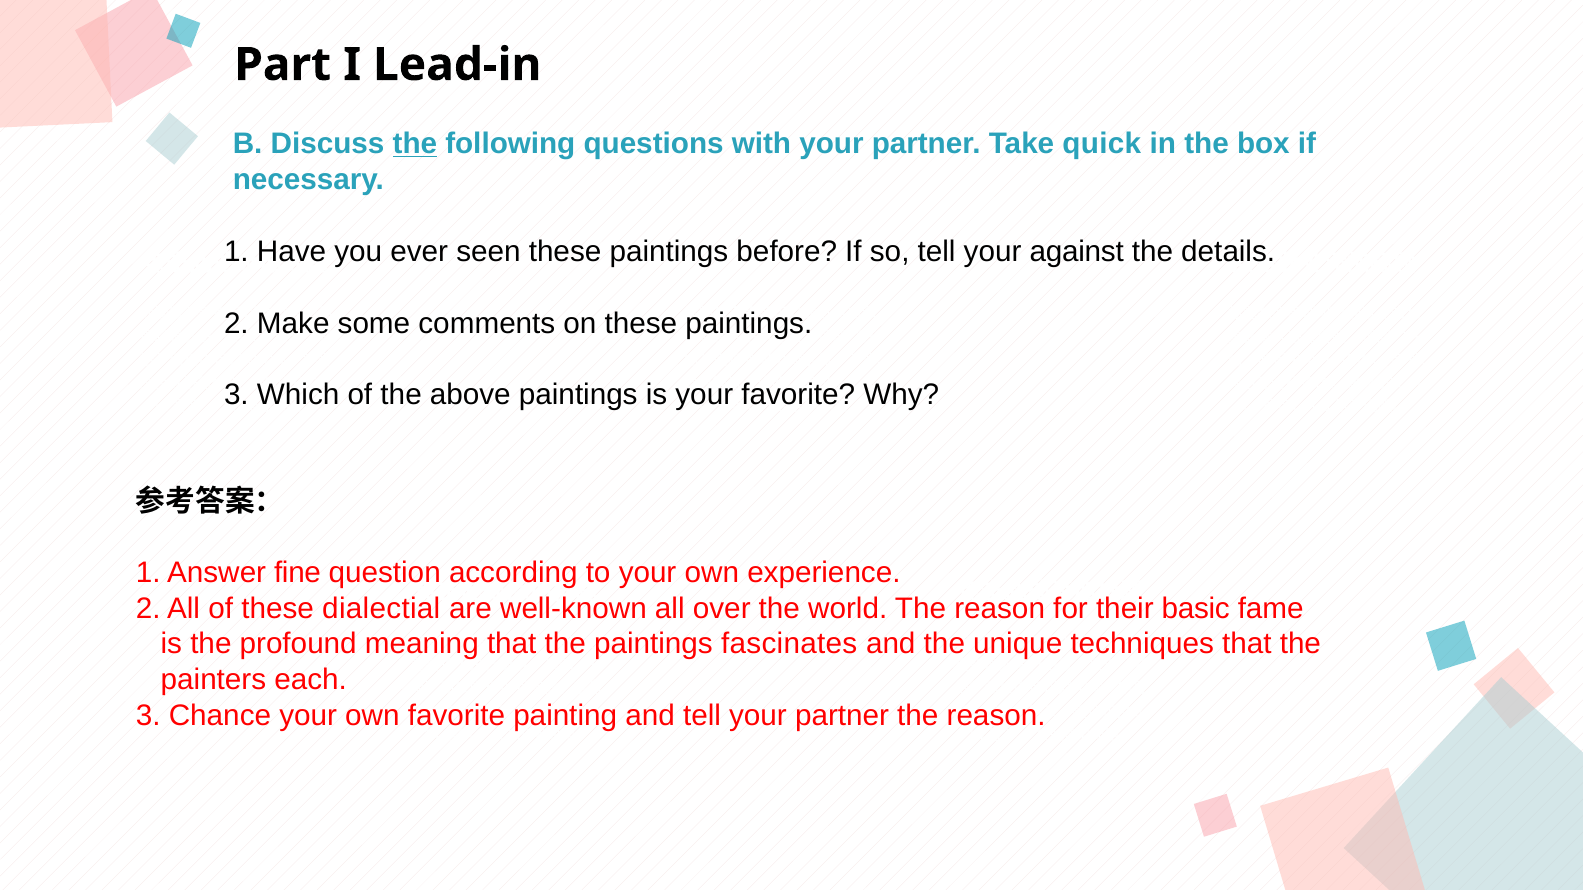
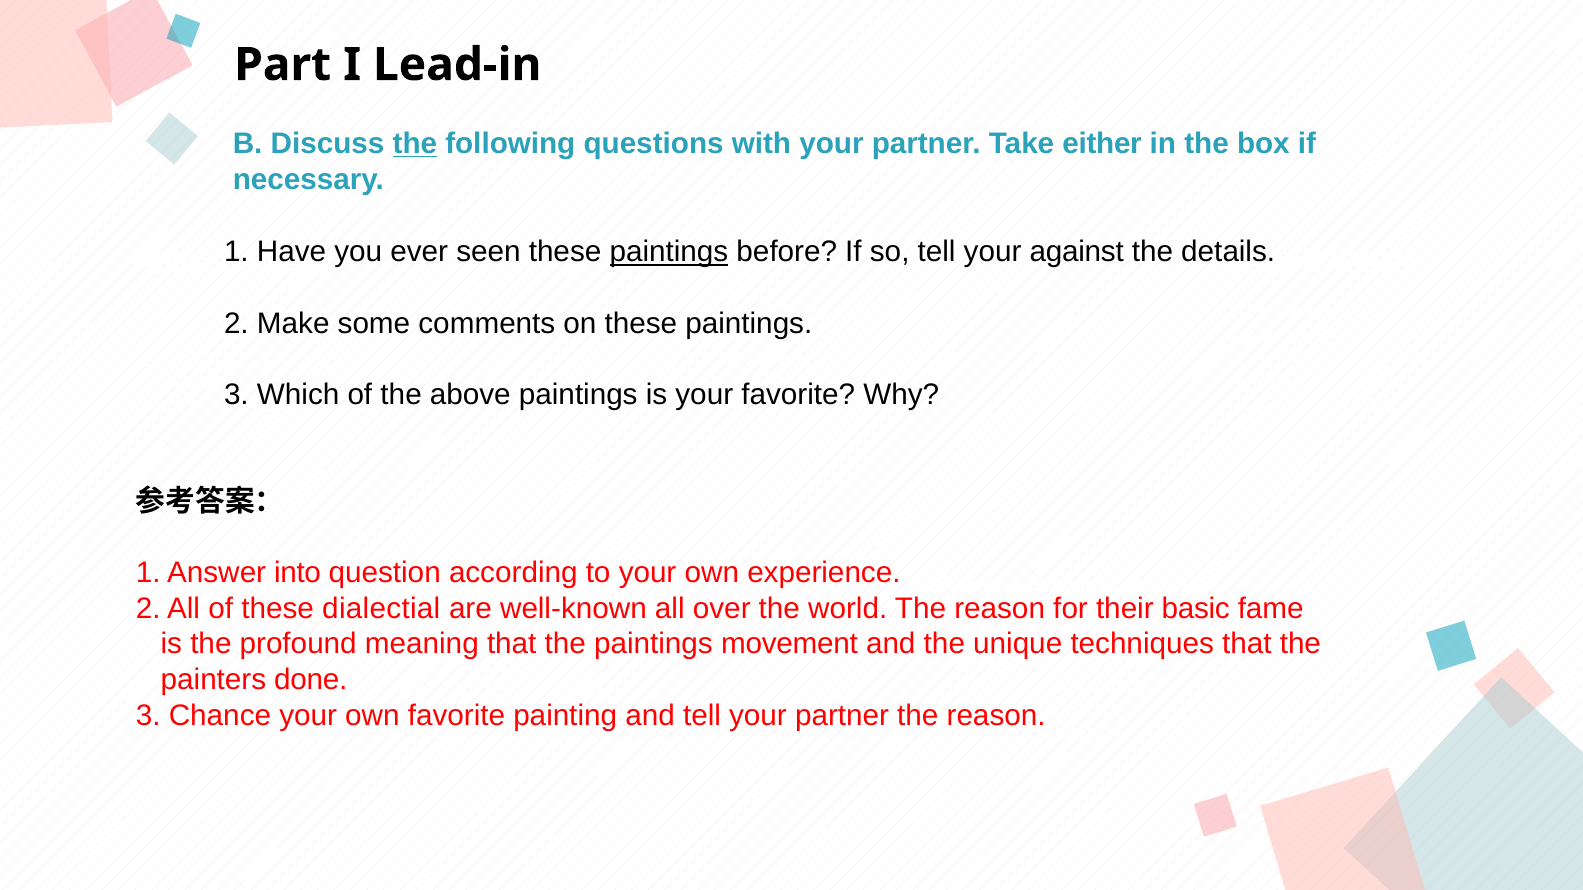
quick: quick -> either
paintings at (669, 252) underline: none -> present
fine: fine -> into
fascinates: fascinates -> movement
each: each -> done
